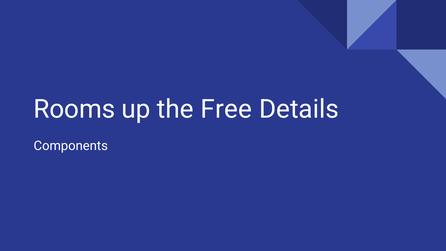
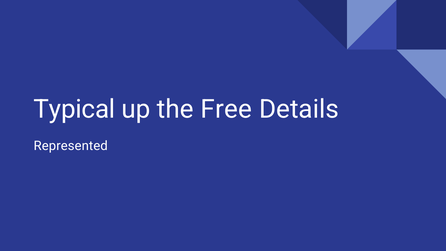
Rooms: Rooms -> Typical
Components: Components -> Represented
